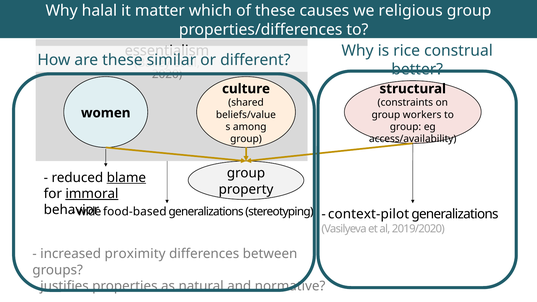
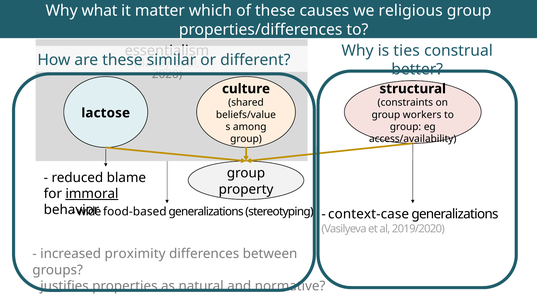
halal: halal -> what
rice: rice -> ties
women: women -> lactose
blame underline: present -> none
context-pilot: context-pilot -> context-case
